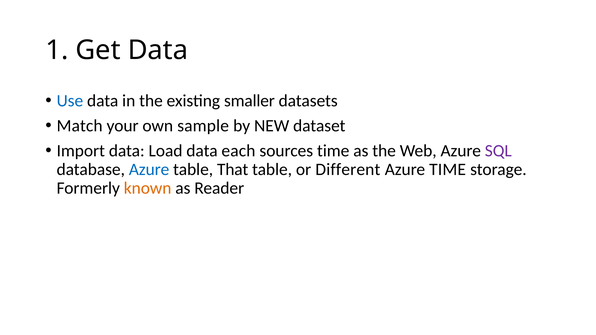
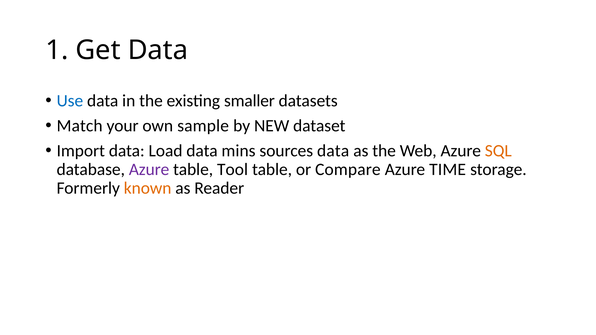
each: each -> mins
sources time: time -> data
SQL colour: purple -> orange
Azure at (149, 170) colour: blue -> purple
That: That -> Tool
Different: Different -> Compare
